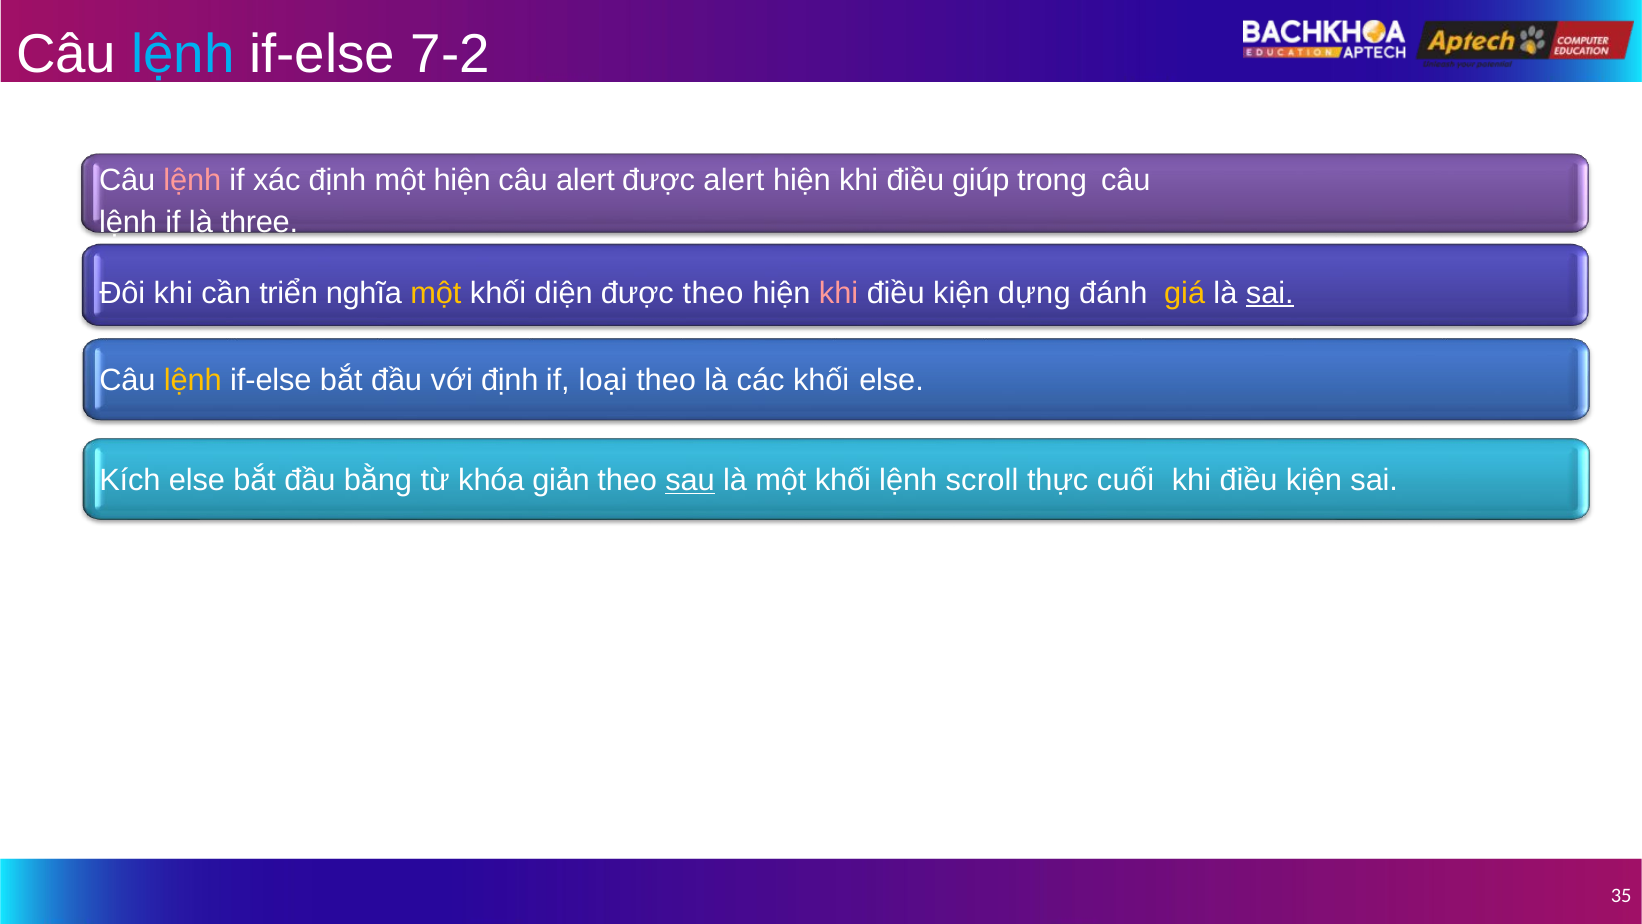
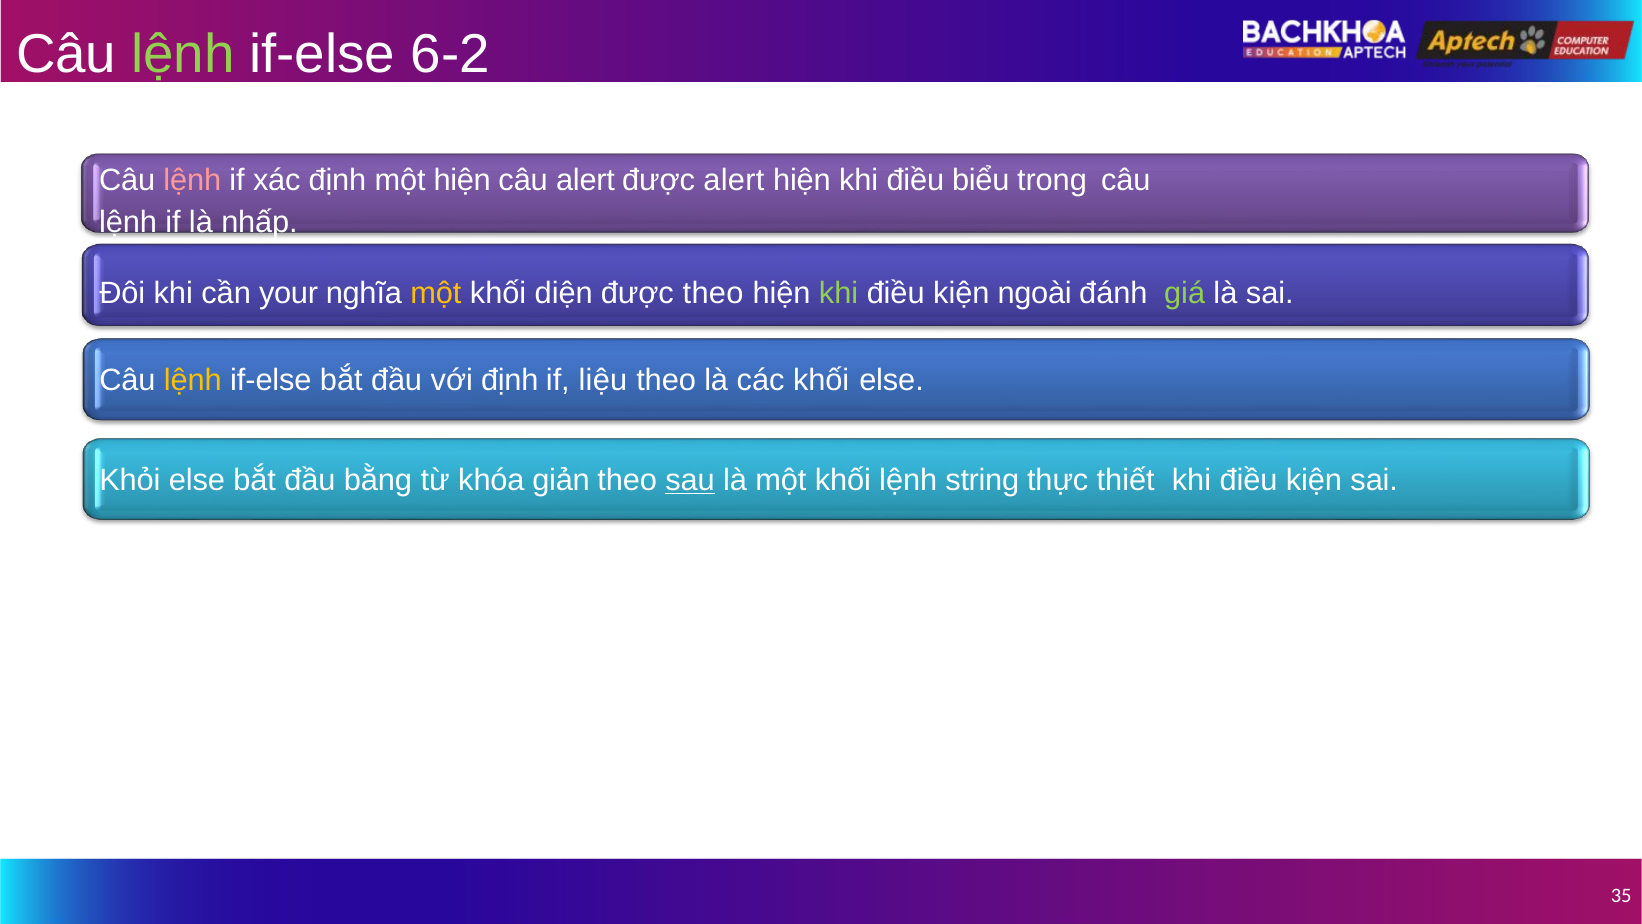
lệnh at (183, 55) colour: light blue -> light green
7-2: 7-2 -> 6-2
giúp: giúp -> biểu
three: three -> nhấp
triển: triển -> your
khi at (839, 293) colour: pink -> light green
dựng: dựng -> ngoài
giá colour: yellow -> light green
sai at (1270, 293) underline: present -> none
loại: loại -> liệu
Kích: Kích -> Khỏi
scroll: scroll -> string
cuối: cuối -> thiết
